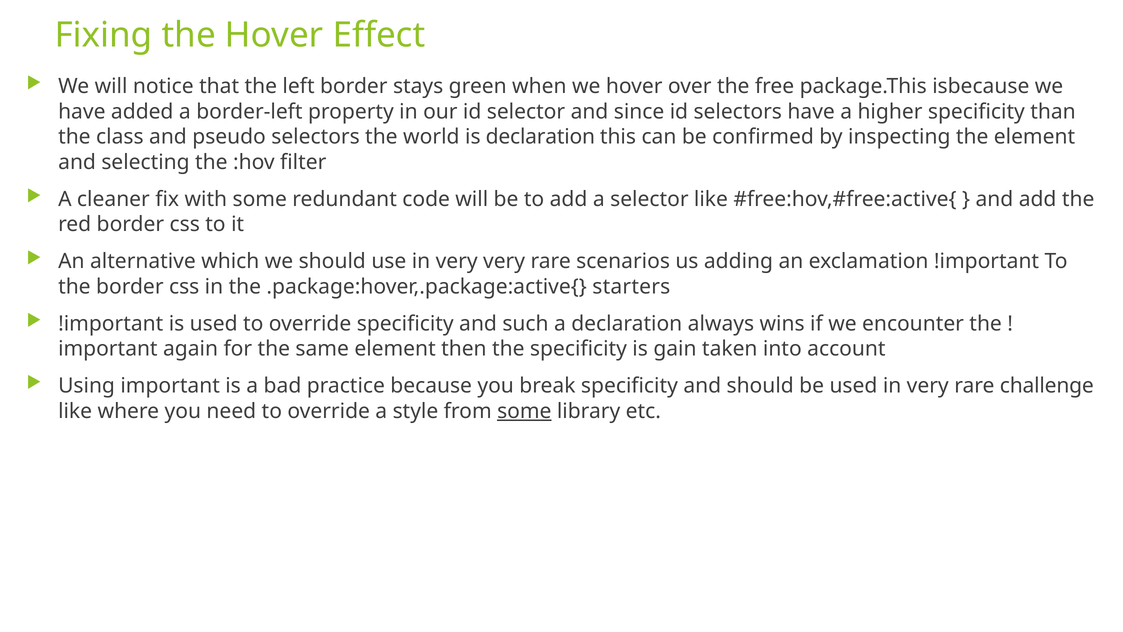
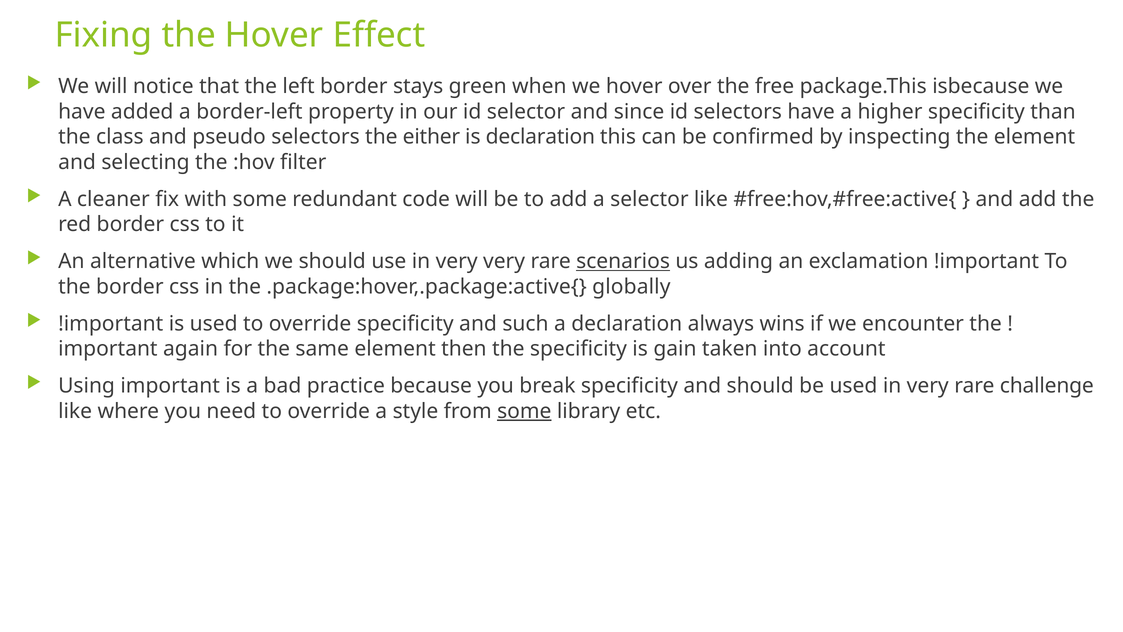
world: world -> either
scenarios underline: none -> present
starters: starters -> globally
